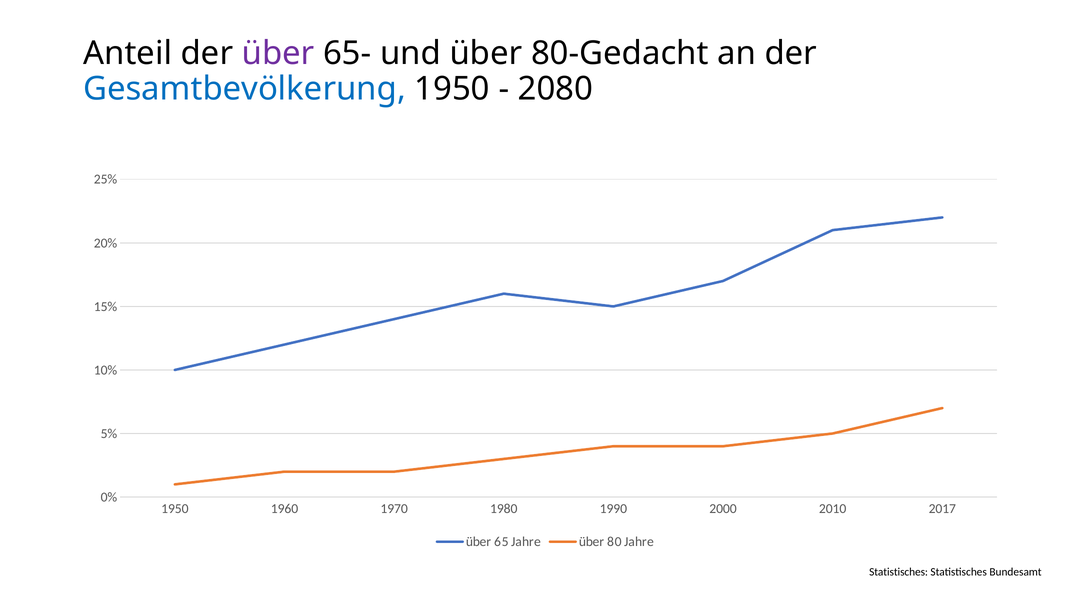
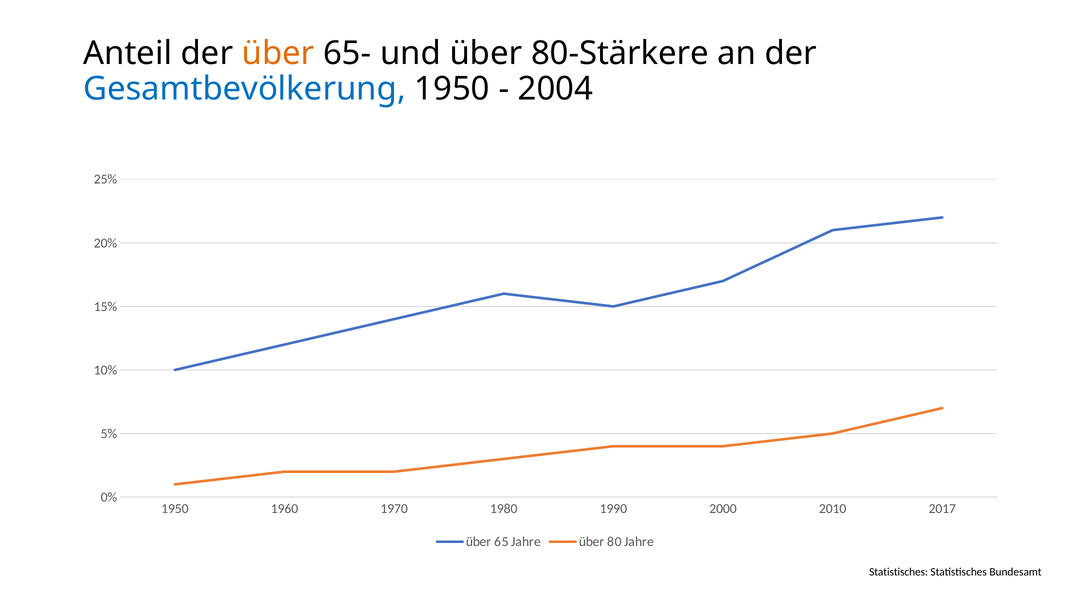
über at (278, 53) colour: purple -> orange
80-Gedacht: 80-Gedacht -> 80-Stärkere
2080: 2080 -> 2004
